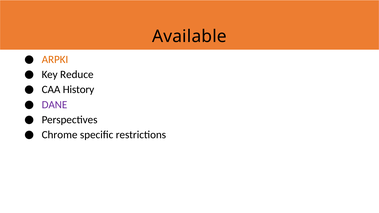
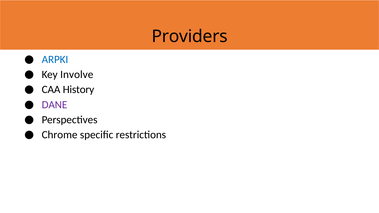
Available: Available -> Providers
ARPKI colour: orange -> blue
Reduce: Reduce -> Involve
